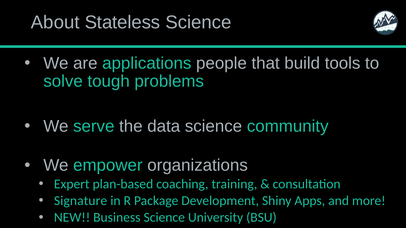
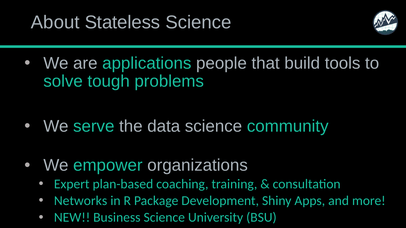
Signature: Signature -> Networks
